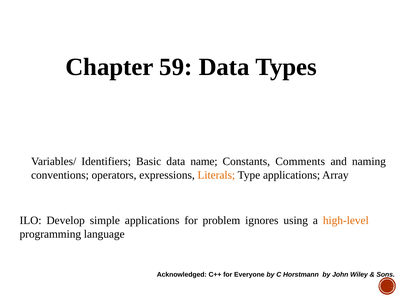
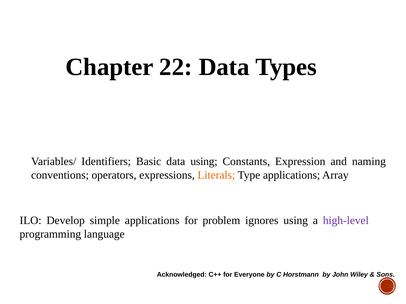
59: 59 -> 22
data name: name -> using
Comments: Comments -> Expression
high-level colour: orange -> purple
